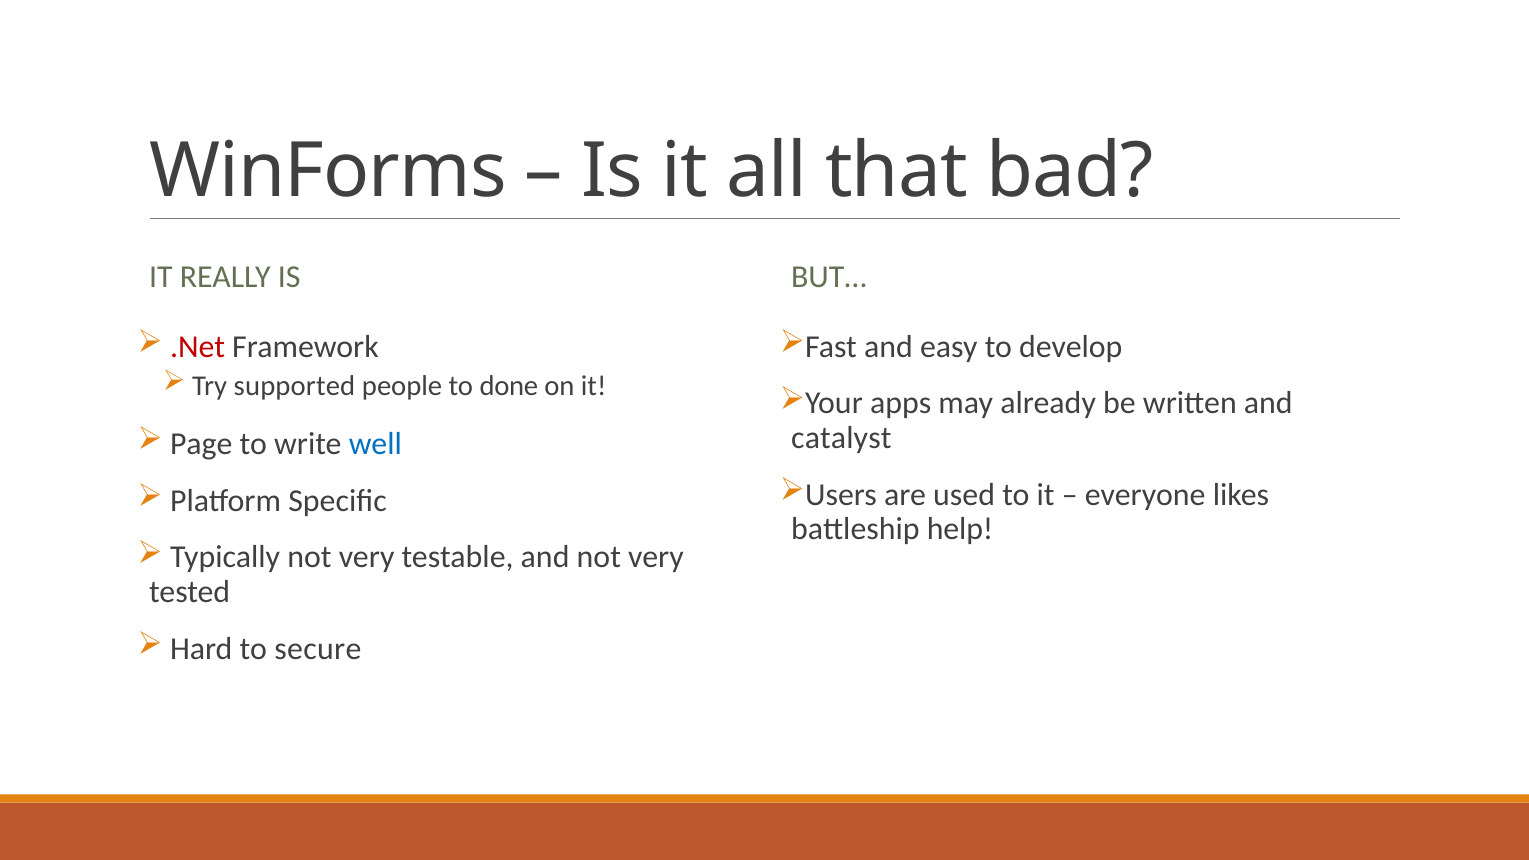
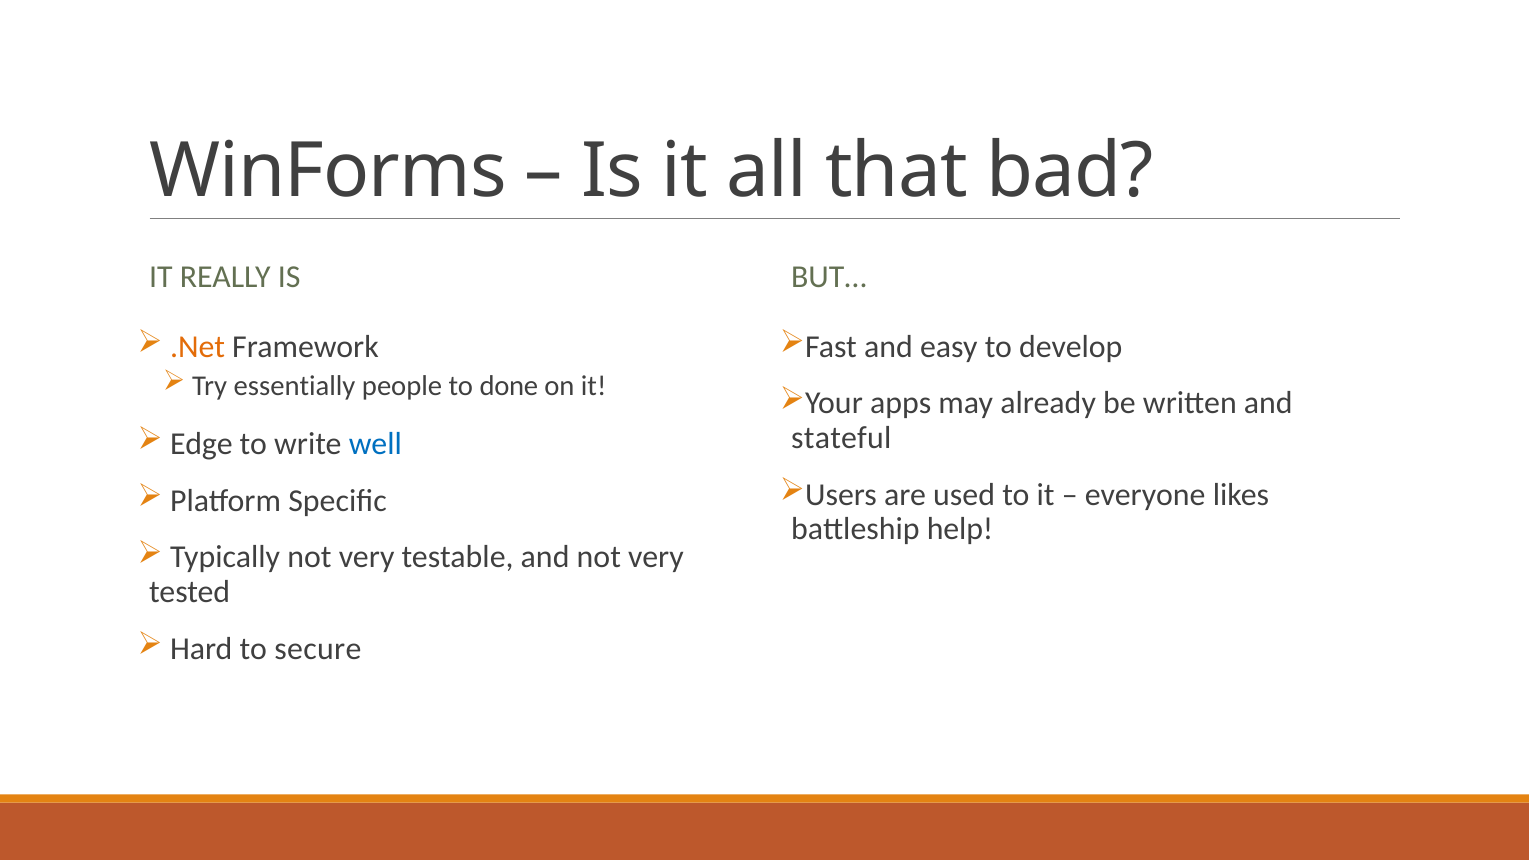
.Net colour: red -> orange
supported: supported -> essentially
catalyst: catalyst -> stateful
Page: Page -> Edge
